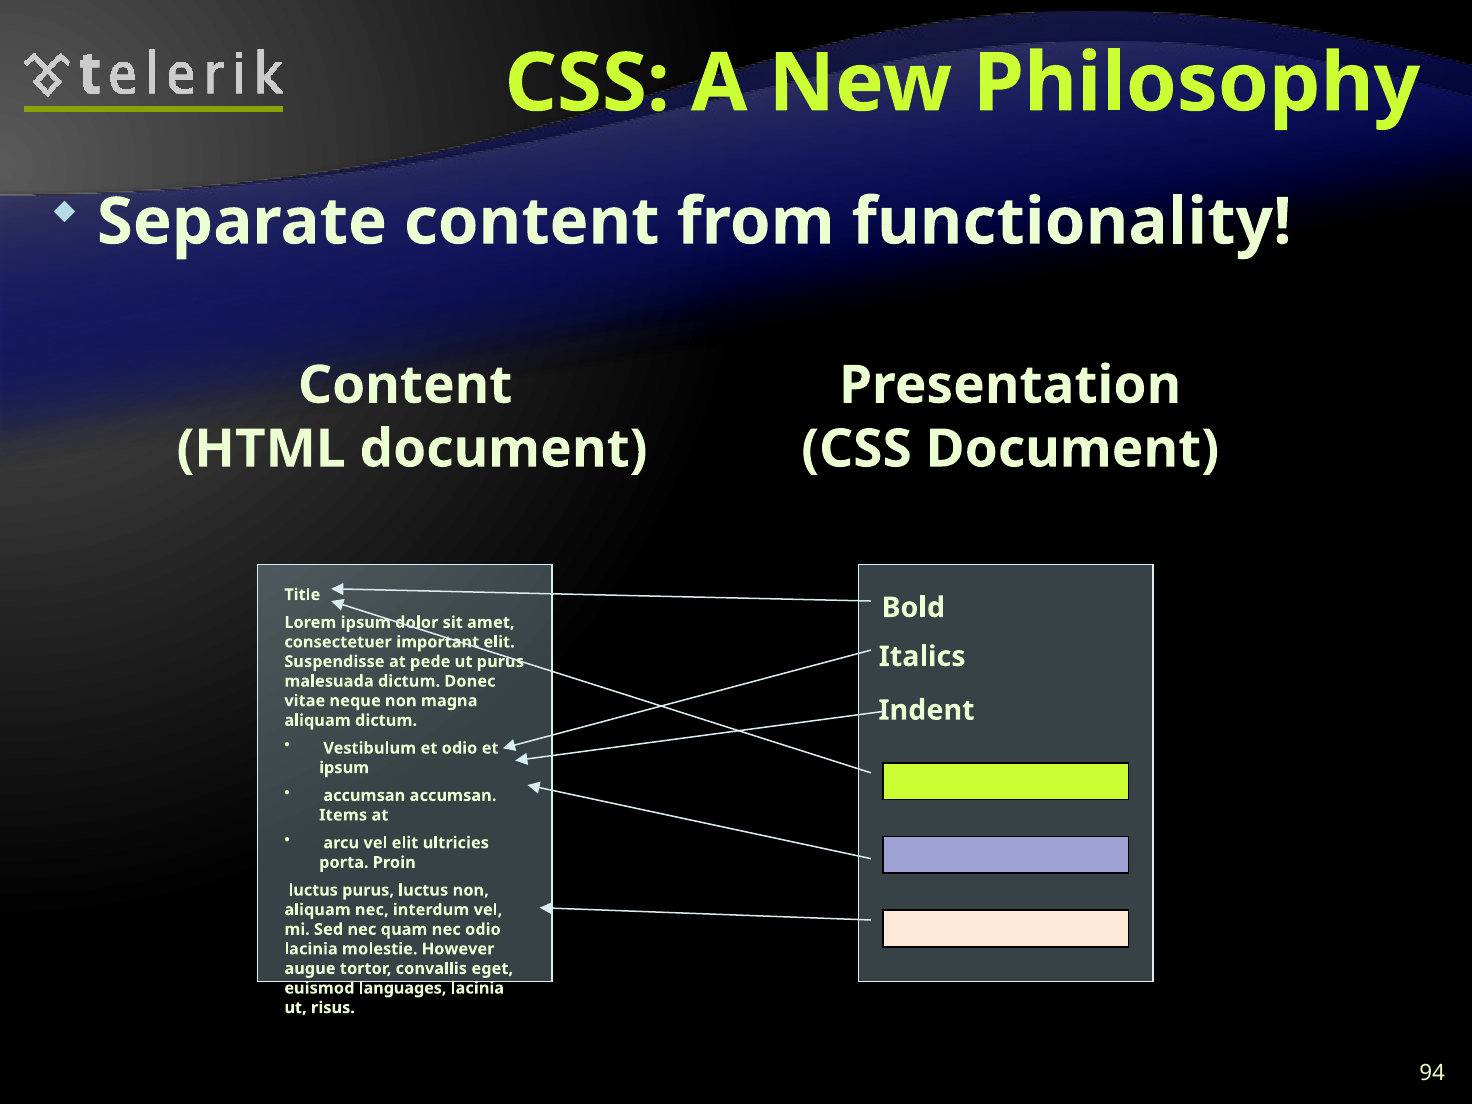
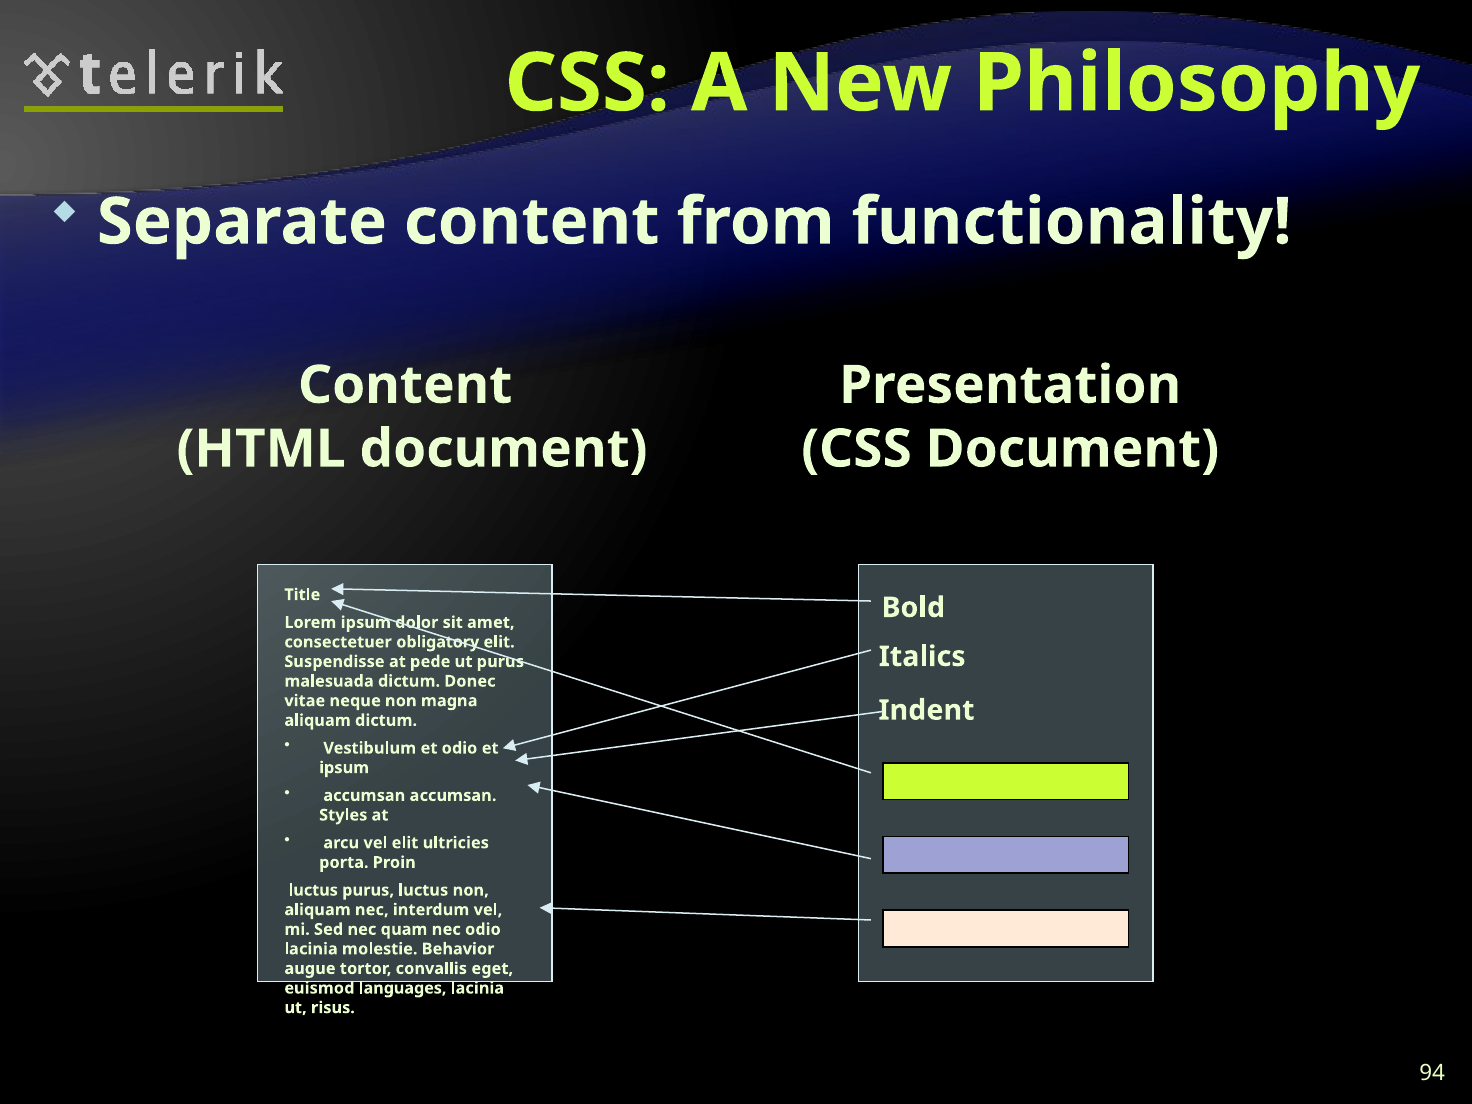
important: important -> obligatory
Items: Items -> Styles
However: However -> Behavior
